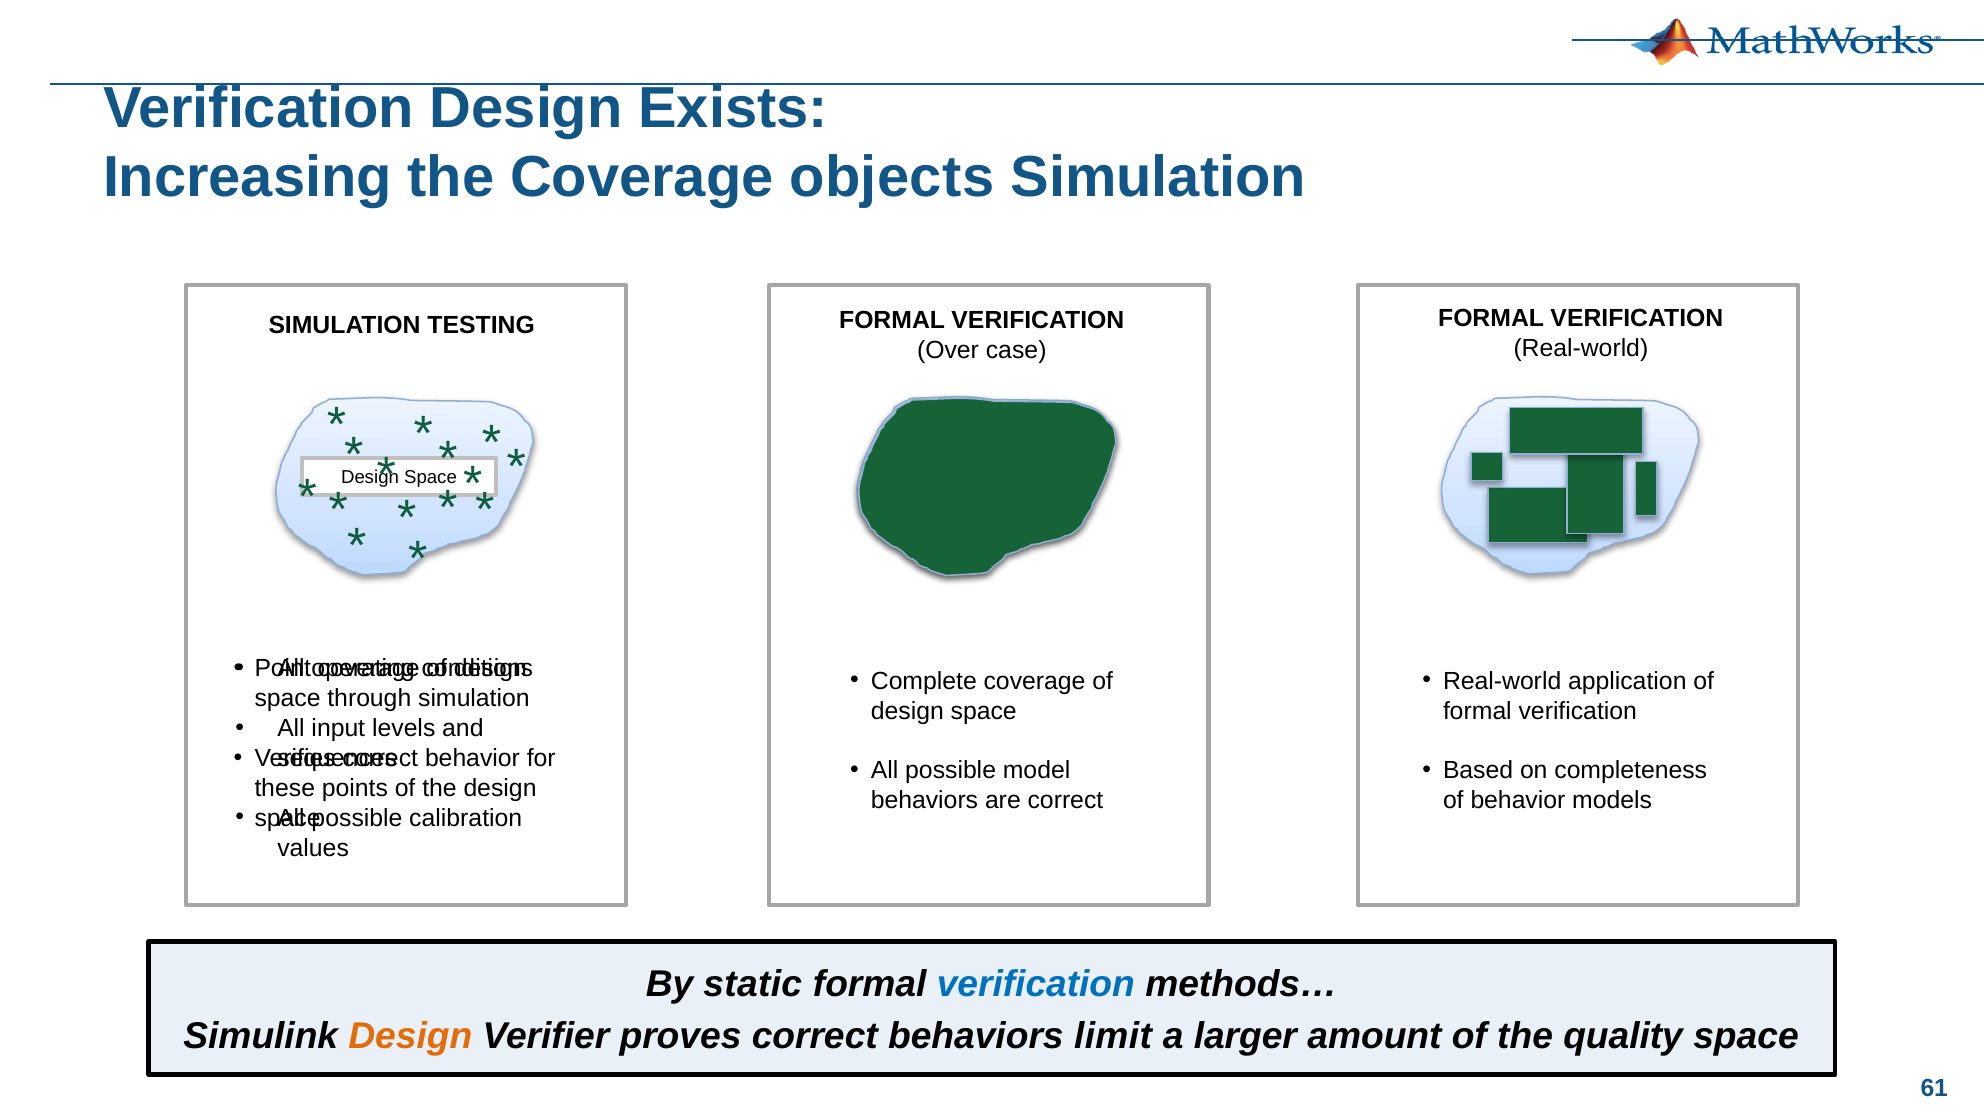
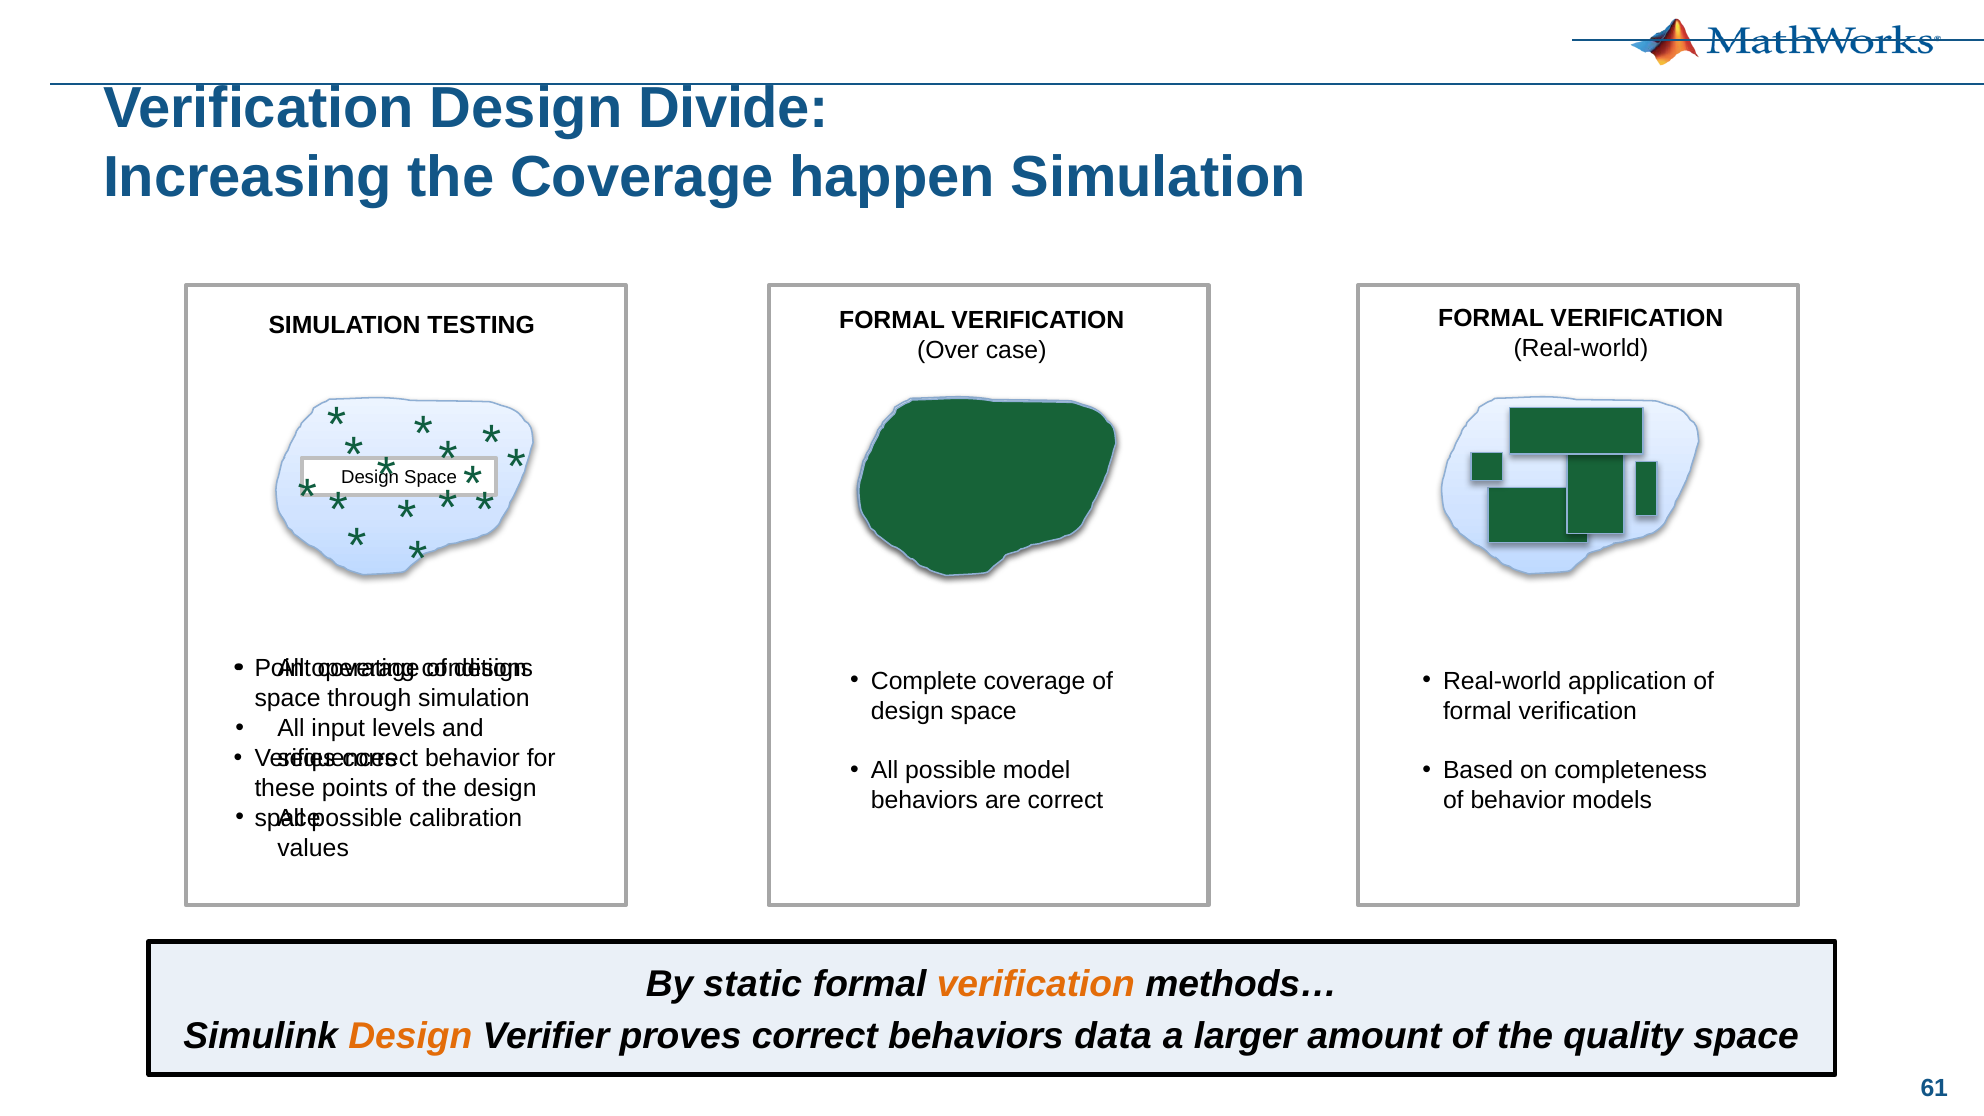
Exists: Exists -> Divide
objects: objects -> happen
verification at (1036, 984) colour: blue -> orange
limit: limit -> data
